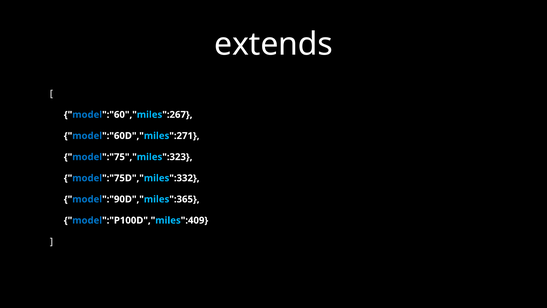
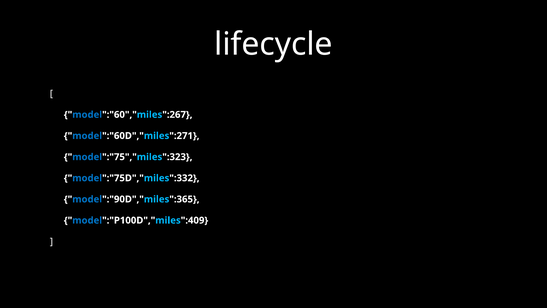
extends: extends -> lifecycle
